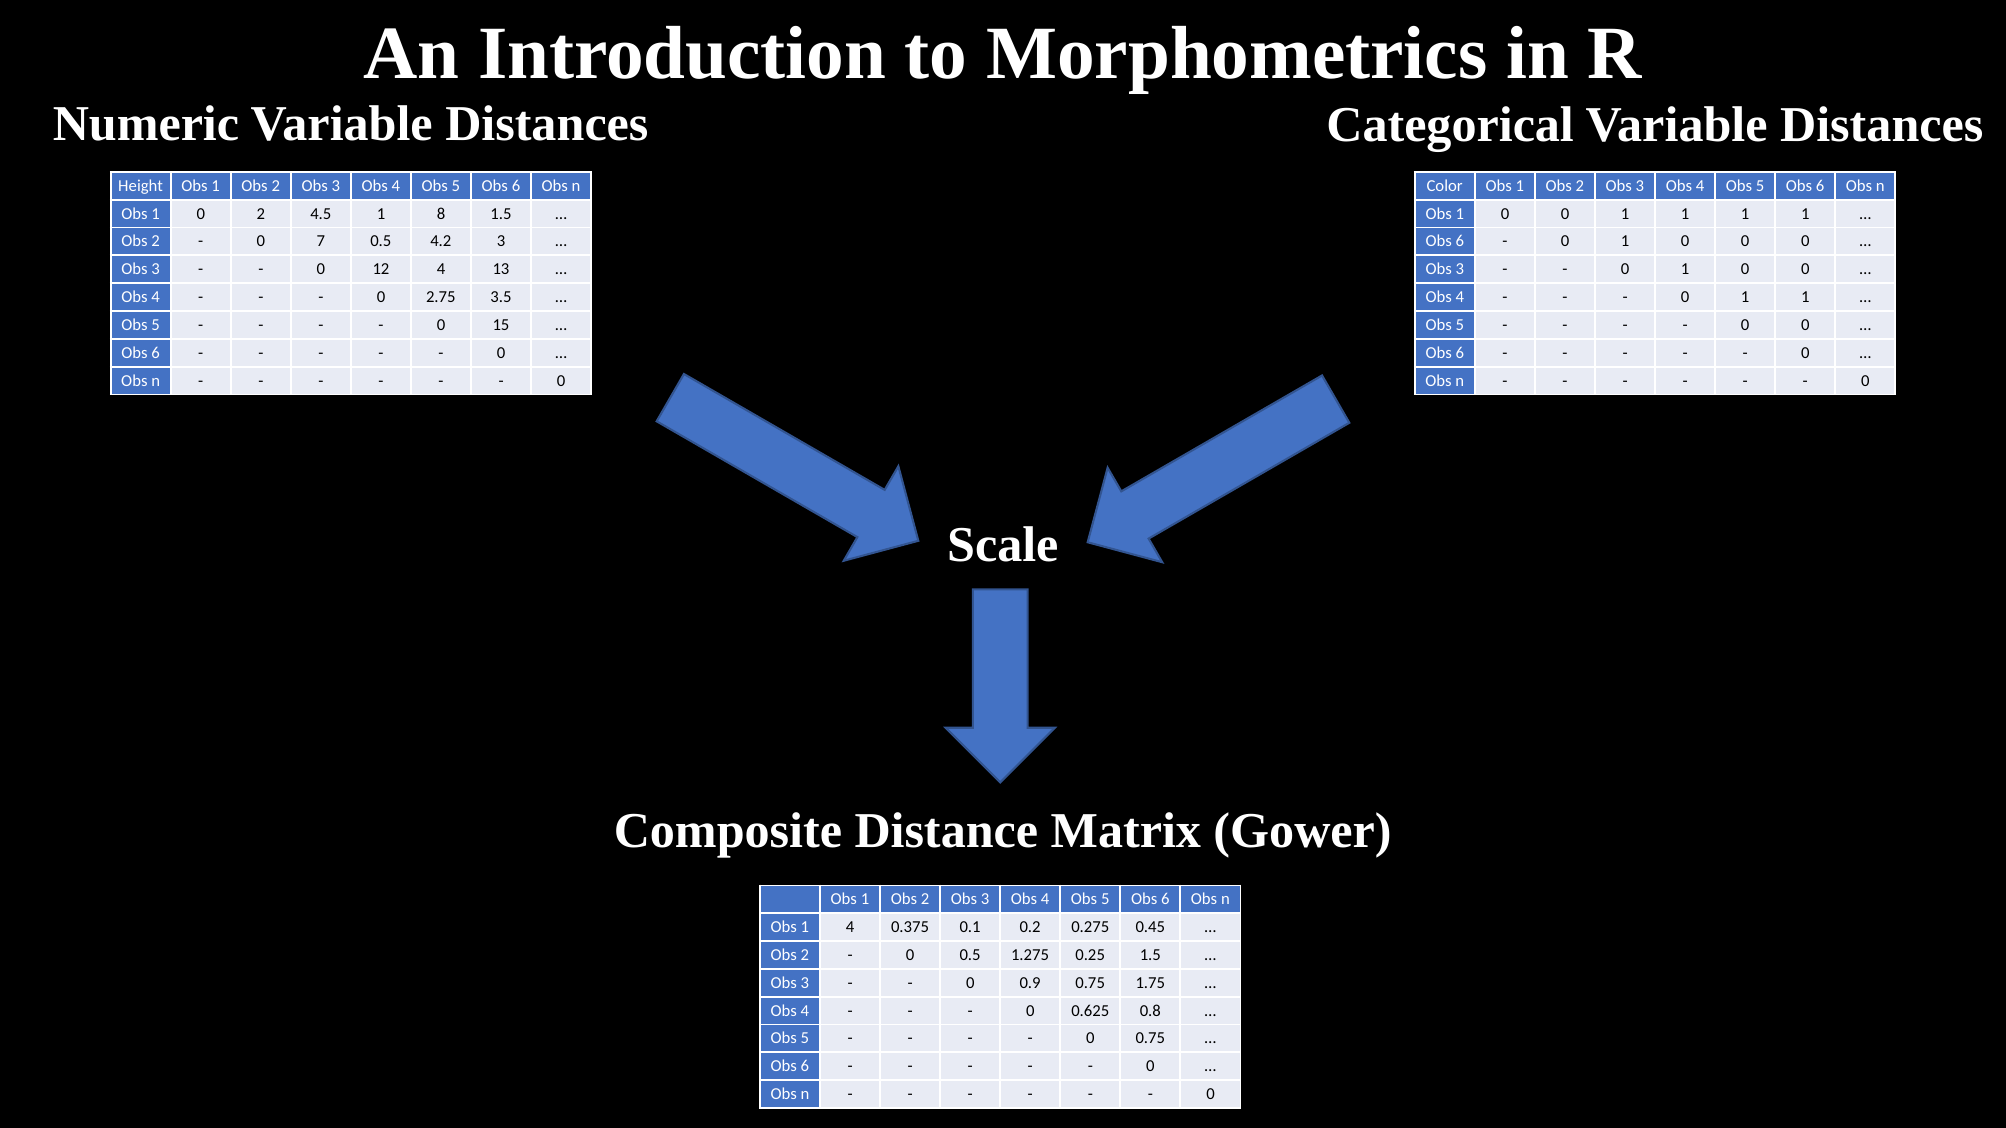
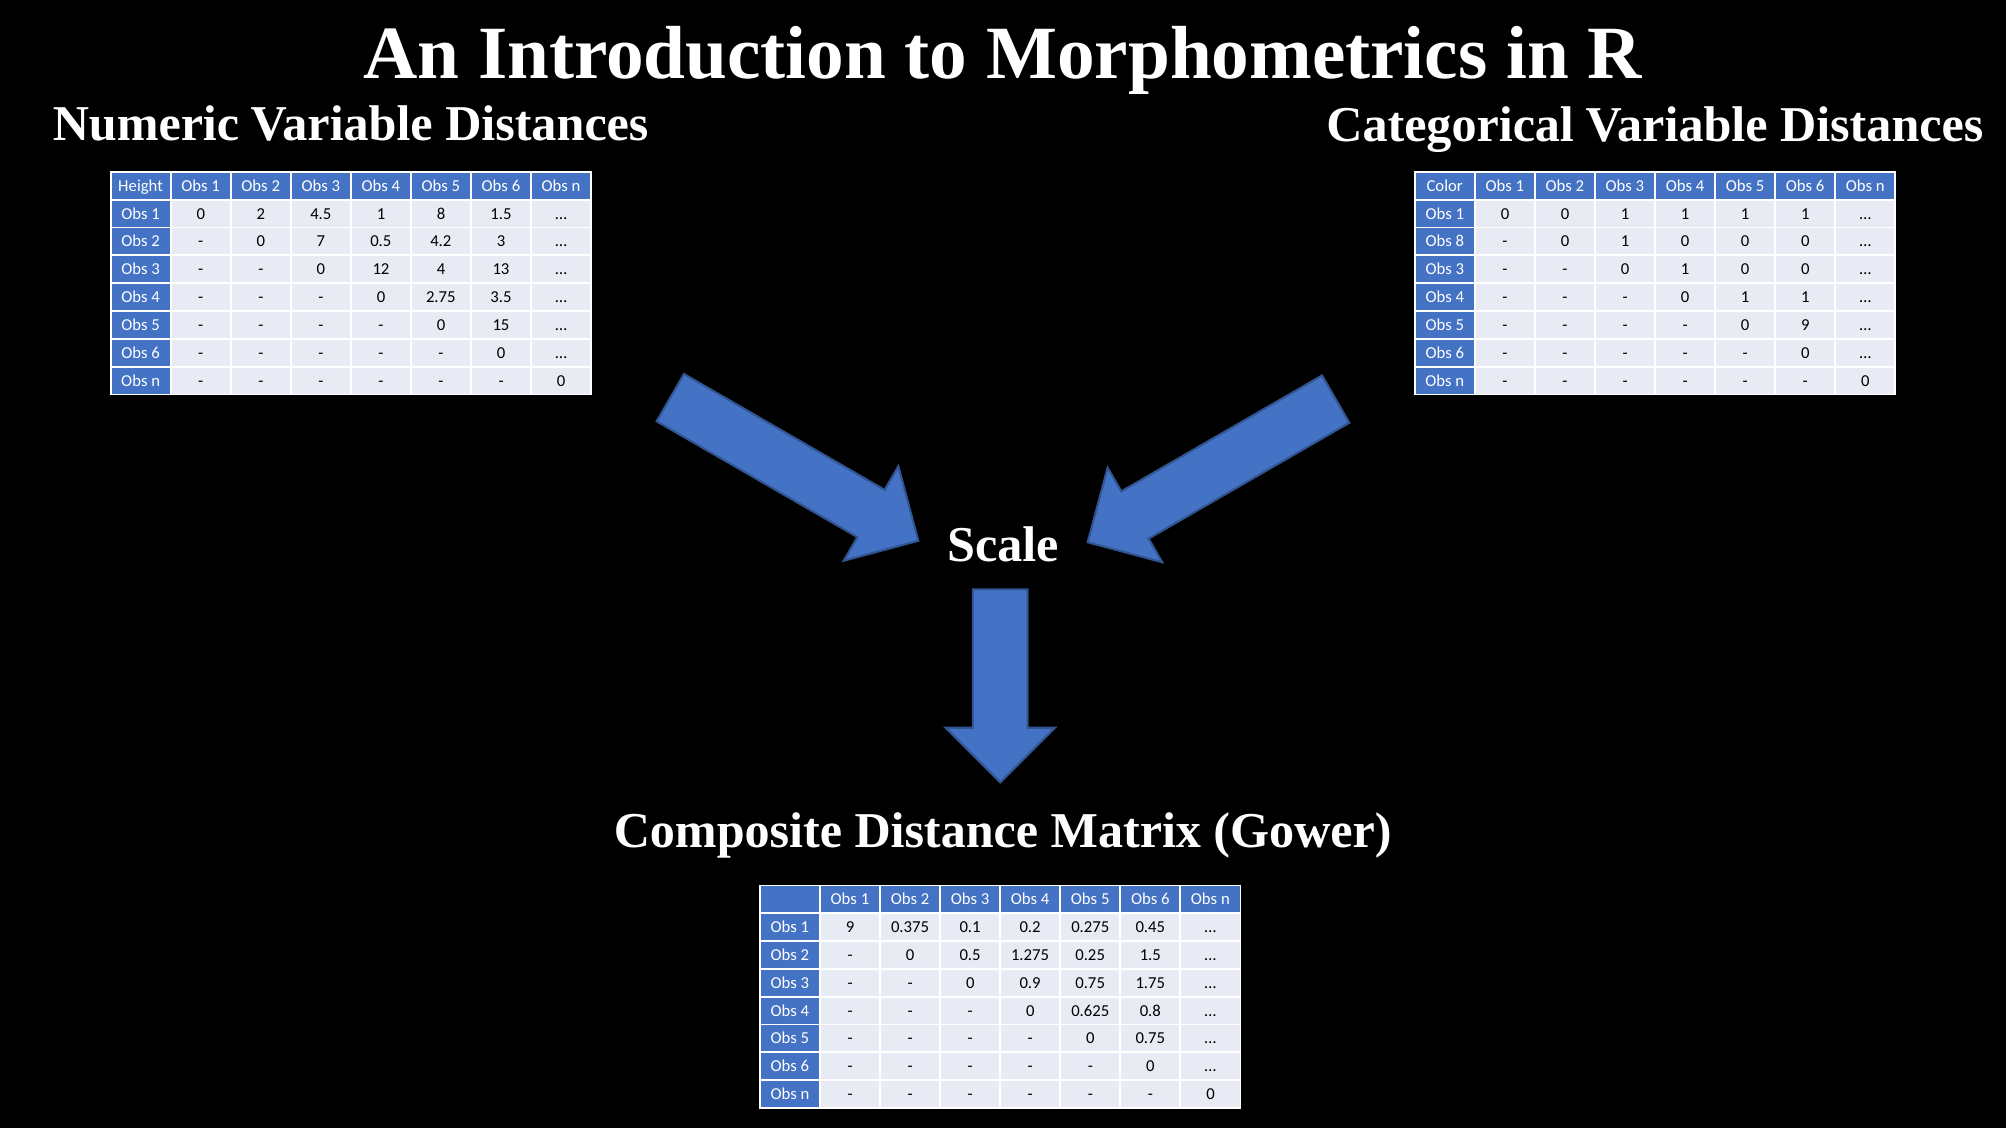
6 at (1460, 242): 6 -> 8
0 at (1805, 325): 0 -> 9
1 4: 4 -> 9
